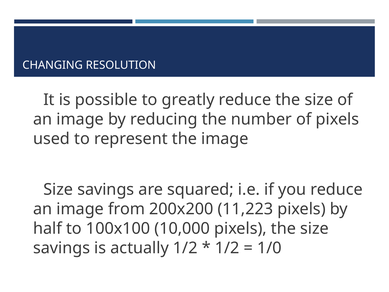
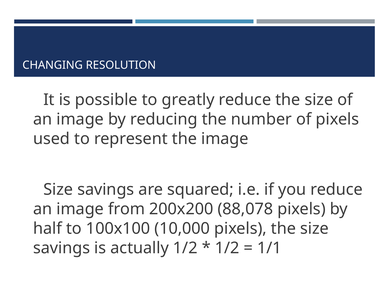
11,223: 11,223 -> 88,078
1/0: 1/0 -> 1/1
